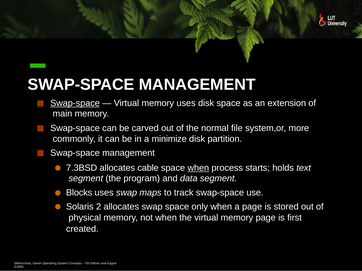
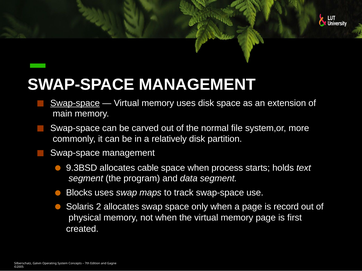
minimize: minimize -> relatively
7.3BSD: 7.3BSD -> 9.3BSD
when at (198, 168) underline: present -> none
stored: stored -> record
